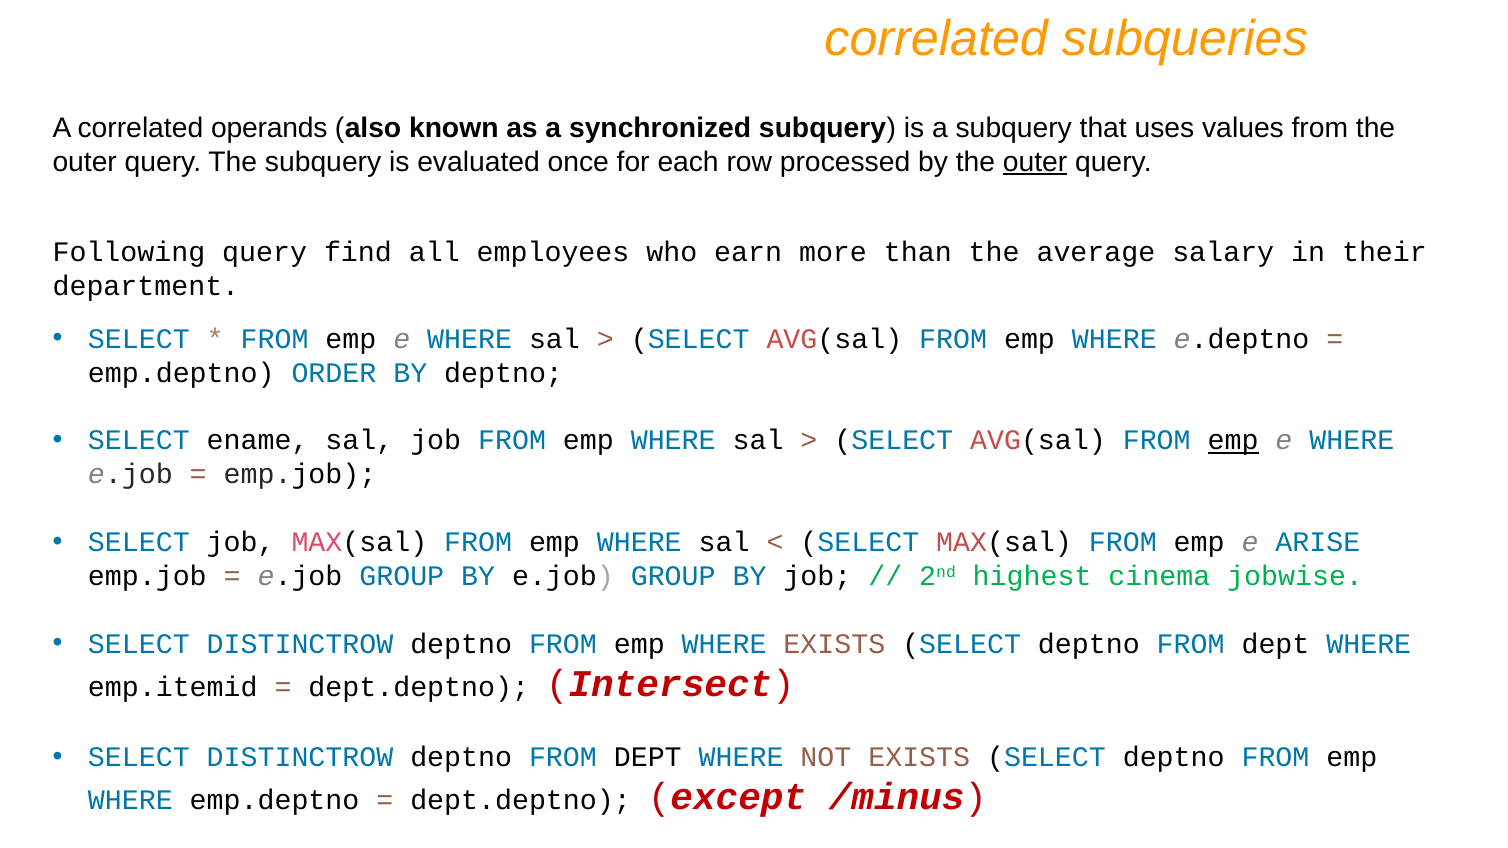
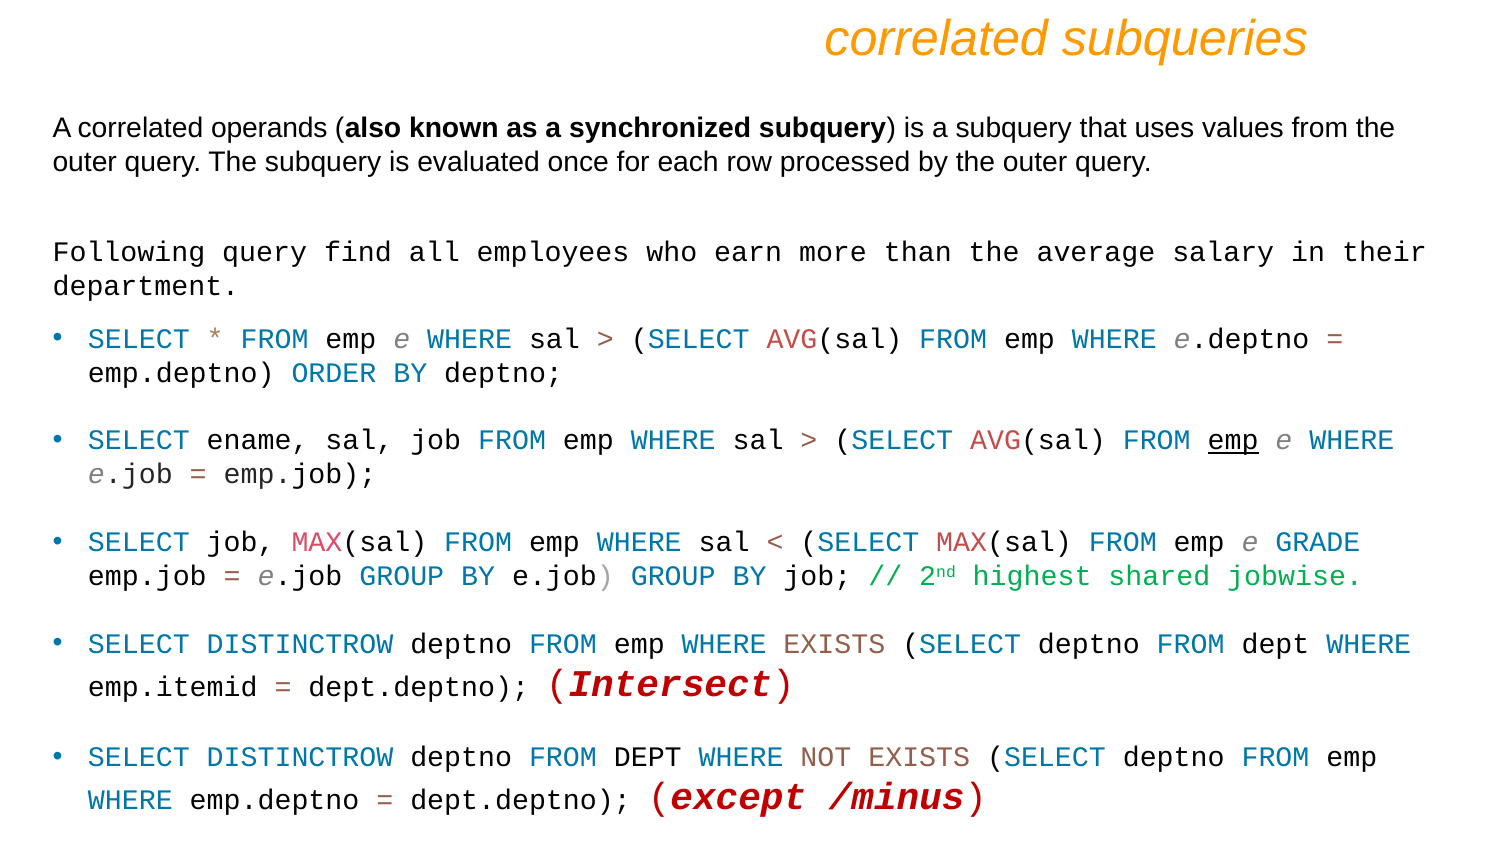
outer at (1035, 162) underline: present -> none
ARISE: ARISE -> GRADE
cinema: cinema -> shared
